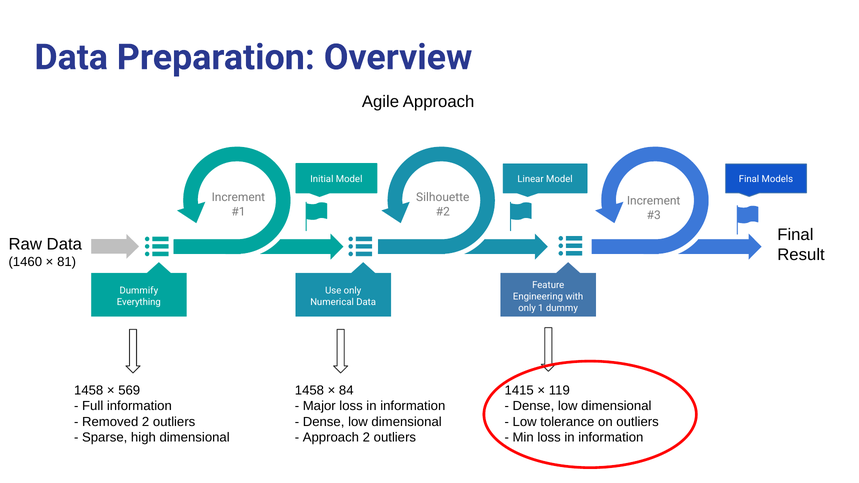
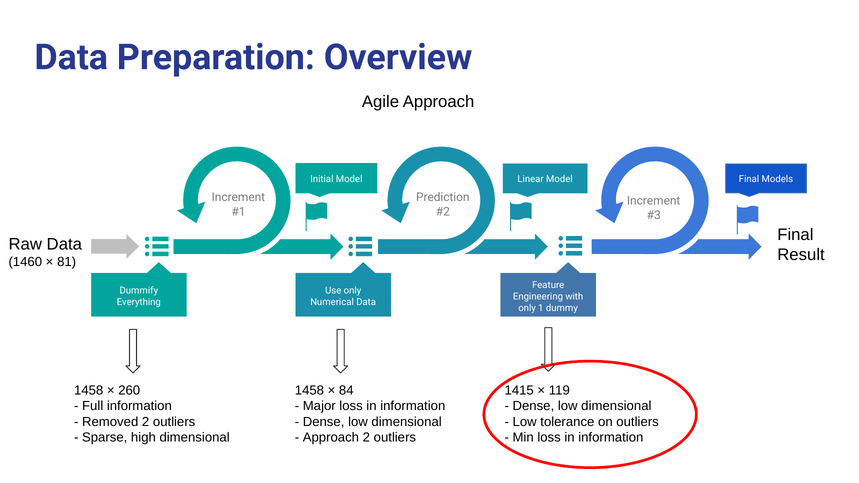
Silhouette: Silhouette -> Prediction
569: 569 -> 260
